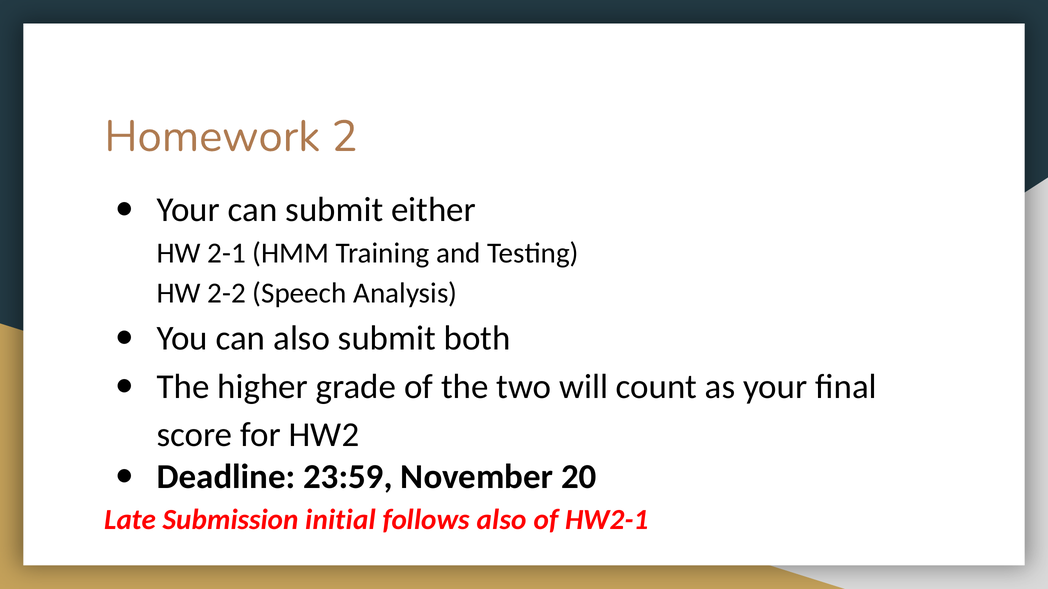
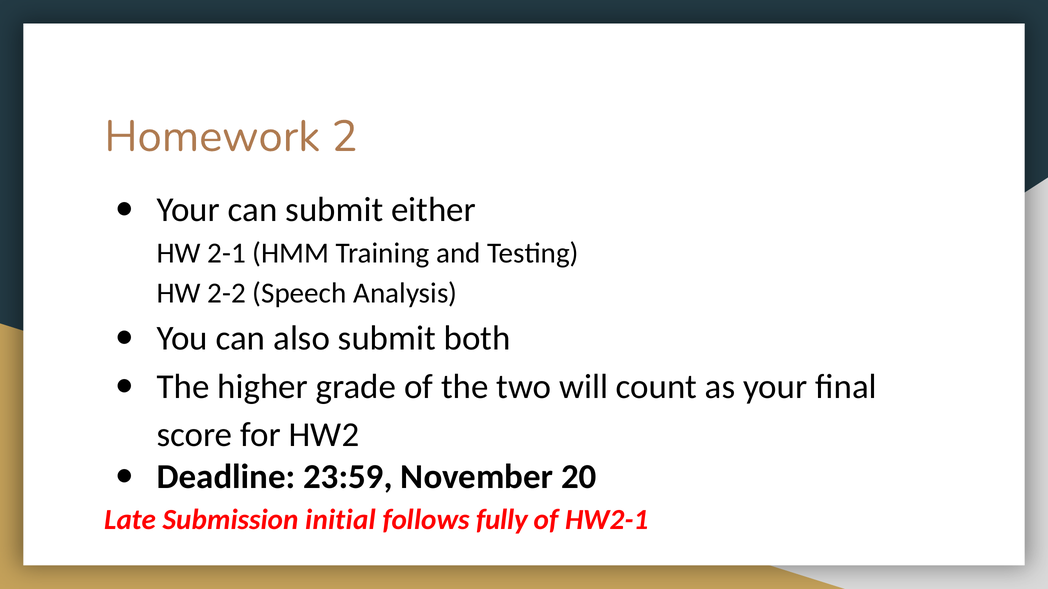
follows also: also -> fully
